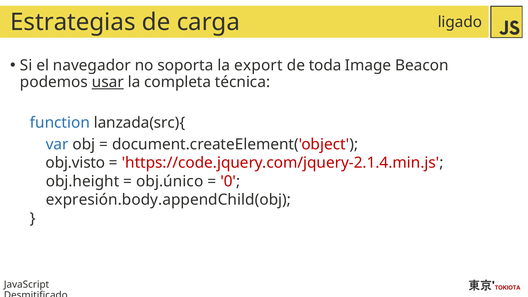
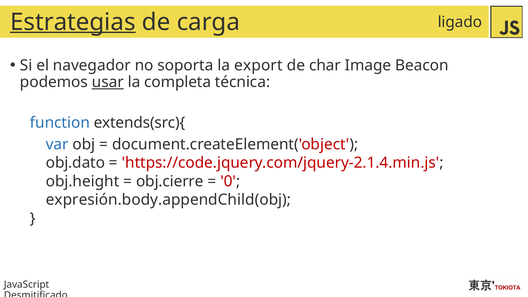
Estrategias underline: none -> present
toda: toda -> char
lanzada(src){: lanzada(src){ -> extends(src){
obj.visto: obj.visto -> obj.dato
obj.único: obj.único -> obj.cierre
